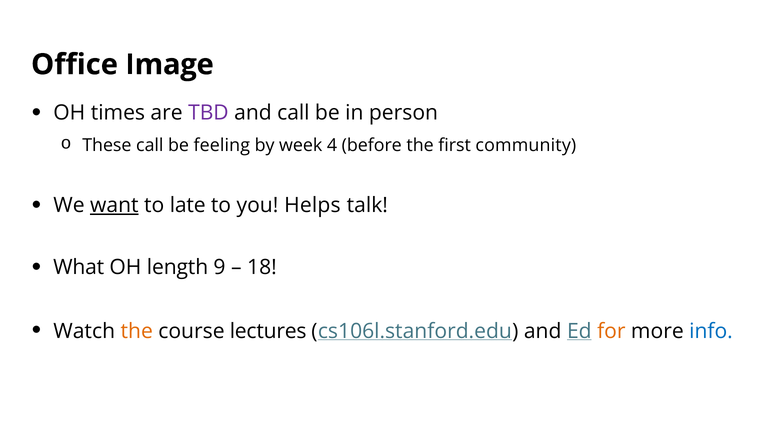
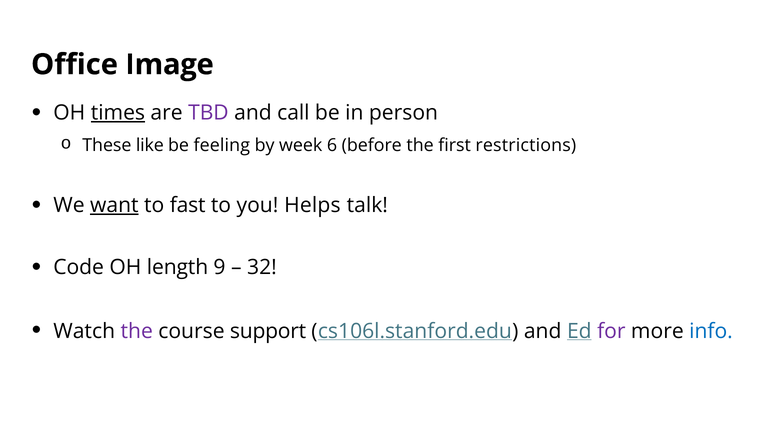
times underline: none -> present
These call: call -> like
4: 4 -> 6
community: community -> restrictions
late: late -> fast
What: What -> Code
18: 18 -> 32
the at (137, 332) colour: orange -> purple
lectures: lectures -> support
for colour: orange -> purple
